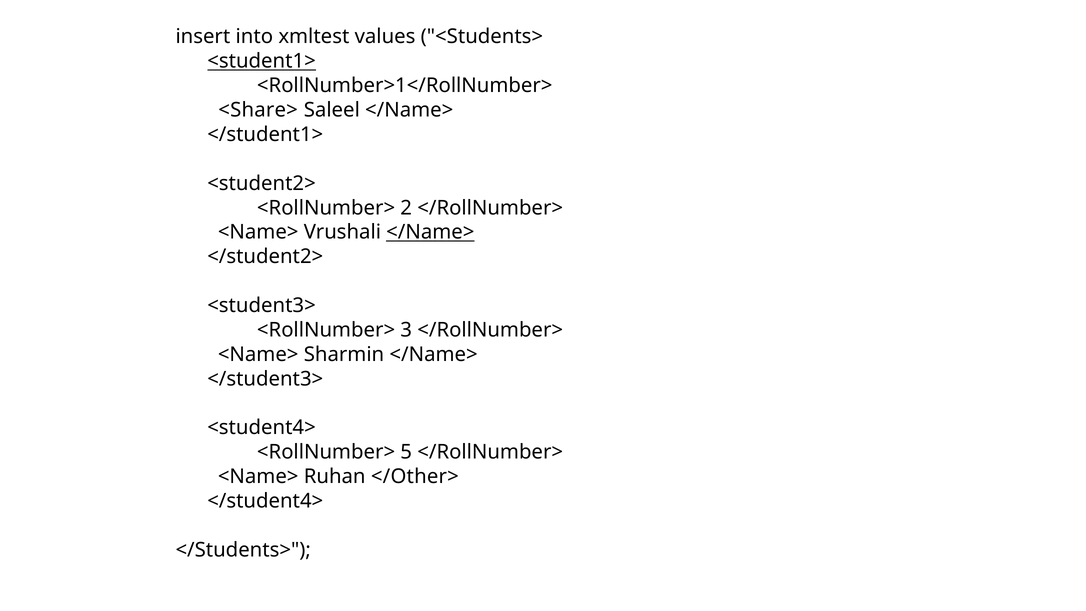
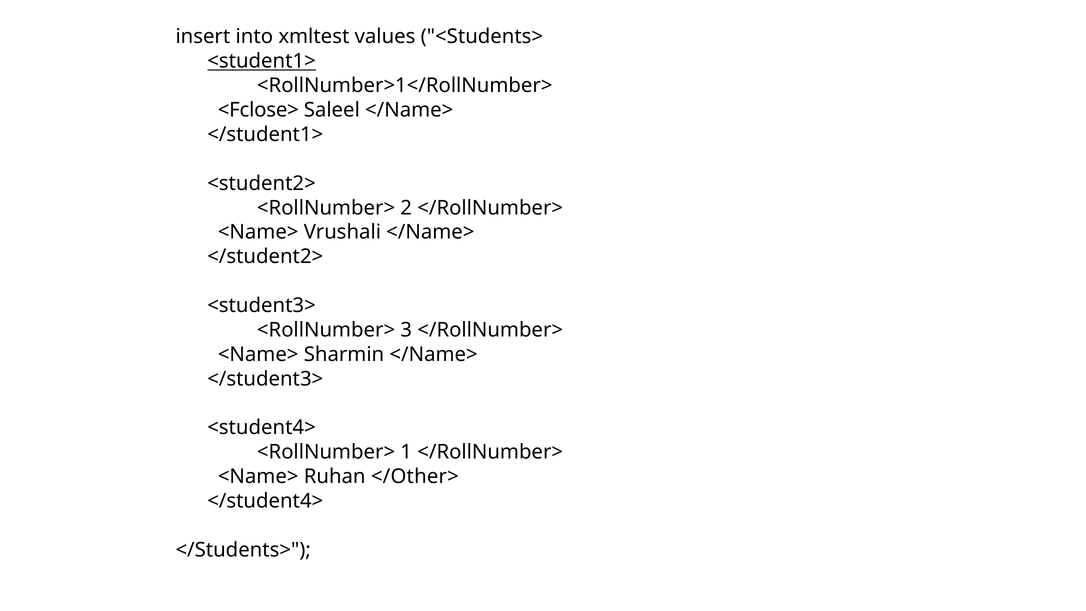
<Share>: <Share> -> <Fclose>
</Name> at (430, 232) underline: present -> none
5: 5 -> 1
